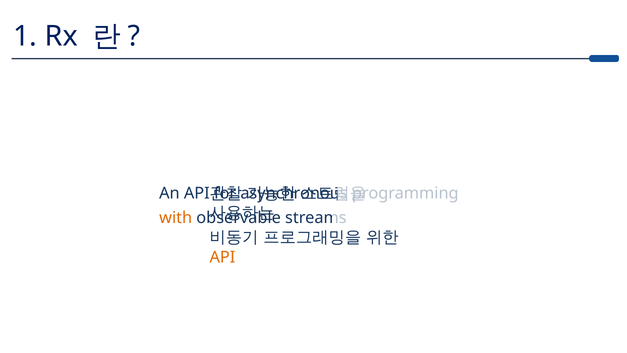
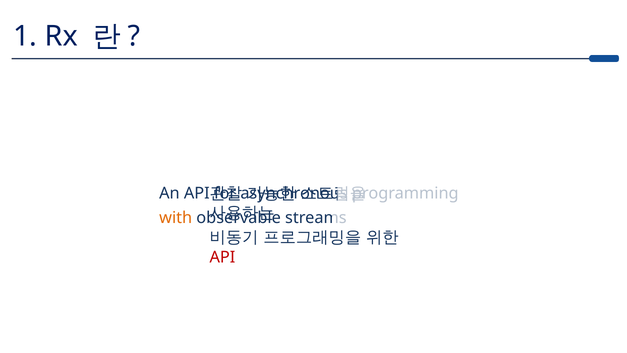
API at (222, 257) colour: orange -> red
